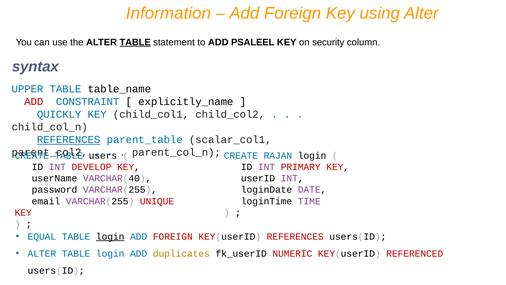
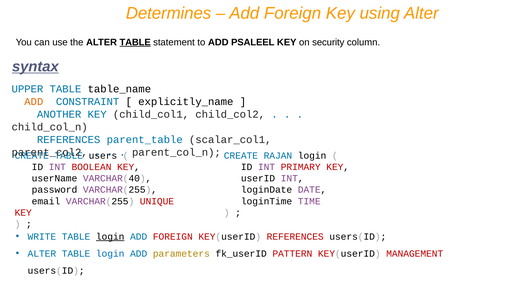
Information: Information -> Determines
syntax underline: none -> present
ADD at (34, 102) colour: red -> orange
QUICKLY: QUICKLY -> ANOTHER
REFERENCES at (69, 140) underline: present -> none
DEVELOP: DEVELOP -> BOOLEAN
EQUAL: EQUAL -> WRITE
duplicates: duplicates -> parameters
NUMERIC: NUMERIC -> PATTERN
REFERENCED: REFERENCED -> MANAGEMENT
